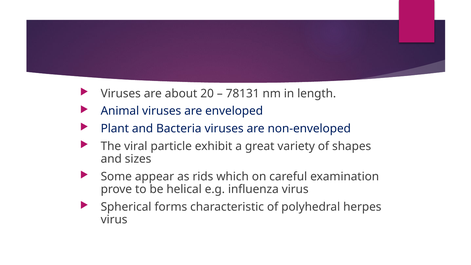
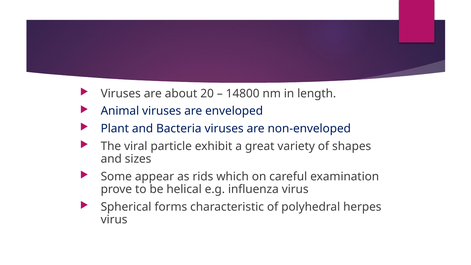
78131: 78131 -> 14800
